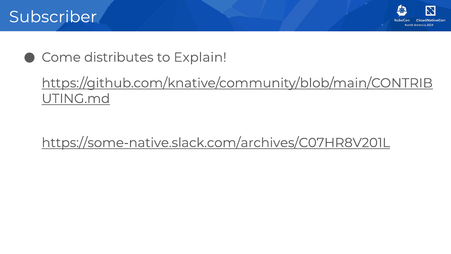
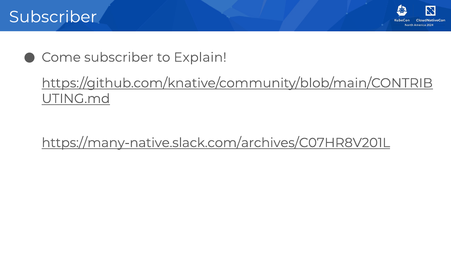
Come distributes: distributes -> subscriber
https://some-native.slack.com/archives/C07HR8V201L: https://some-native.slack.com/archives/C07HR8V201L -> https://many-native.slack.com/archives/C07HR8V201L
